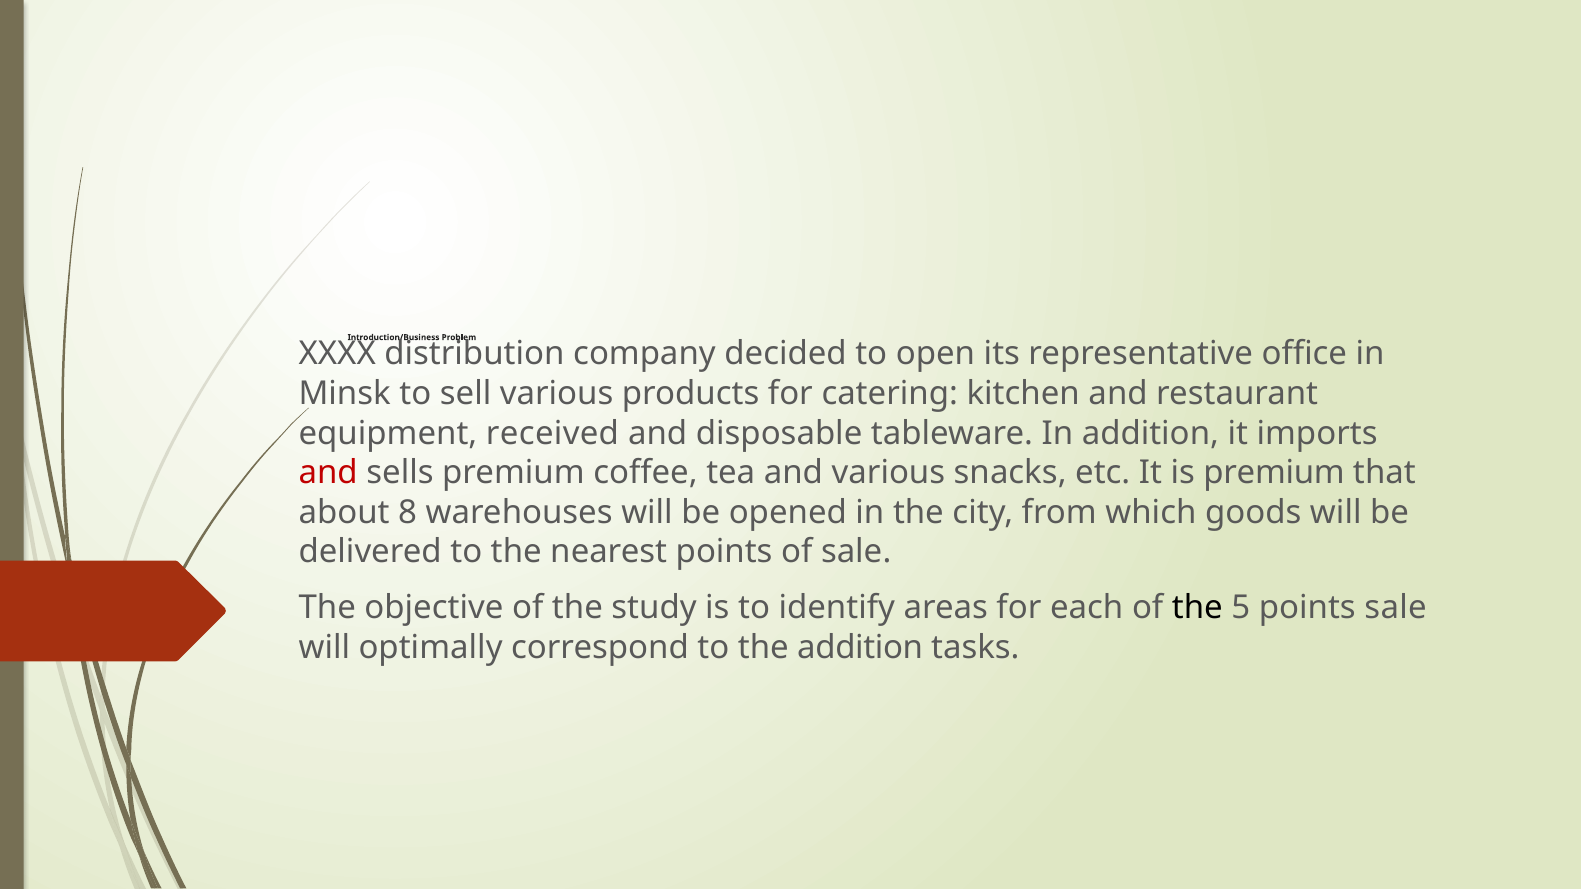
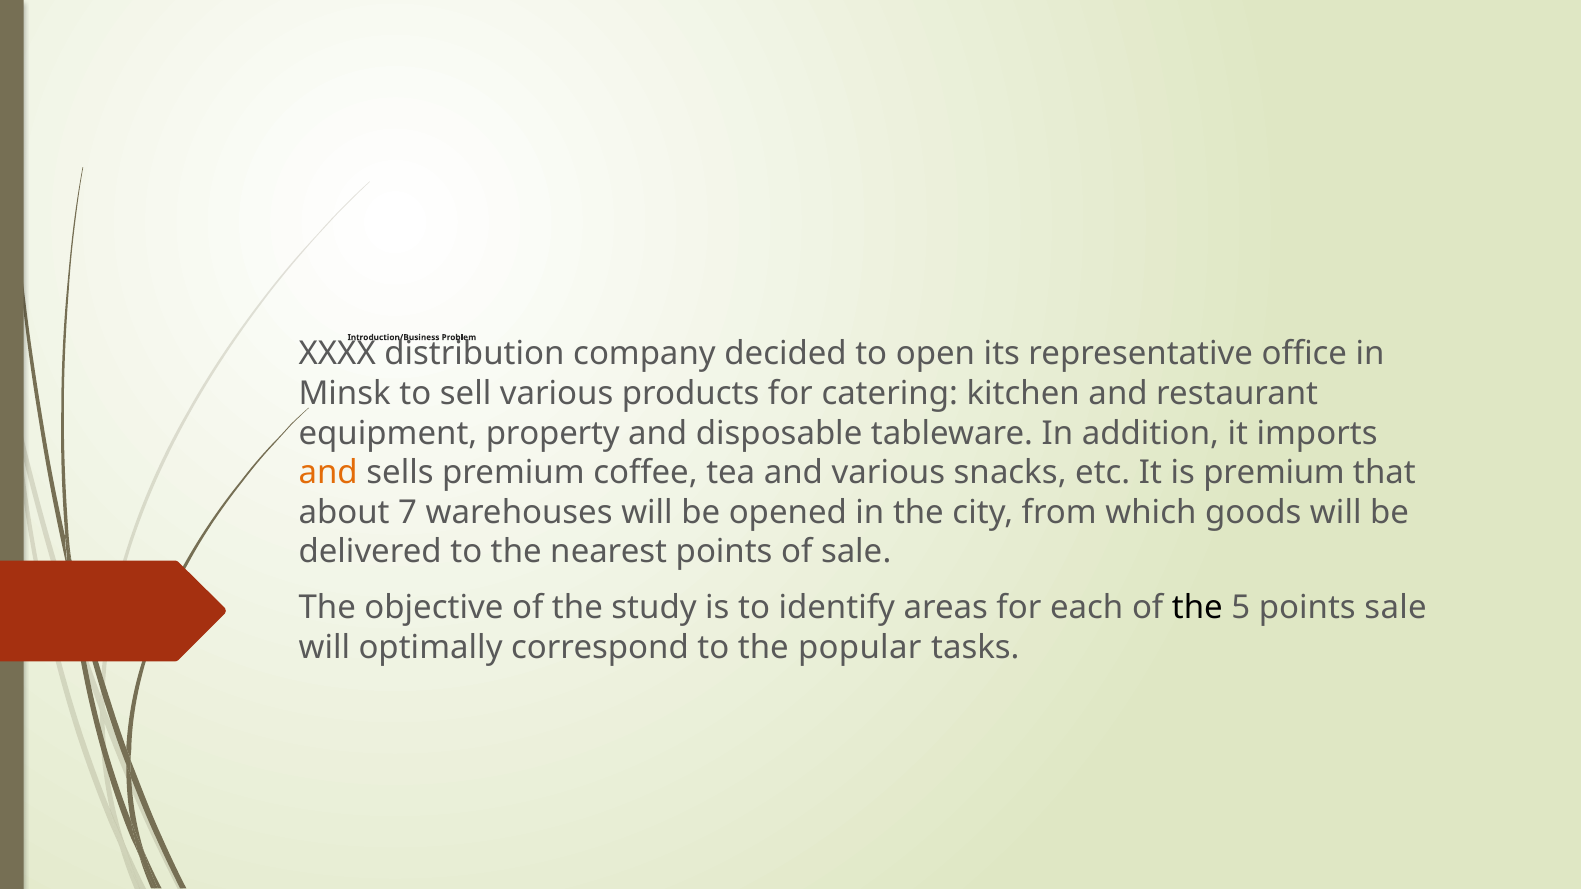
received: received -> property
and at (328, 473) colour: red -> orange
8: 8 -> 7
the addition: addition -> popular
